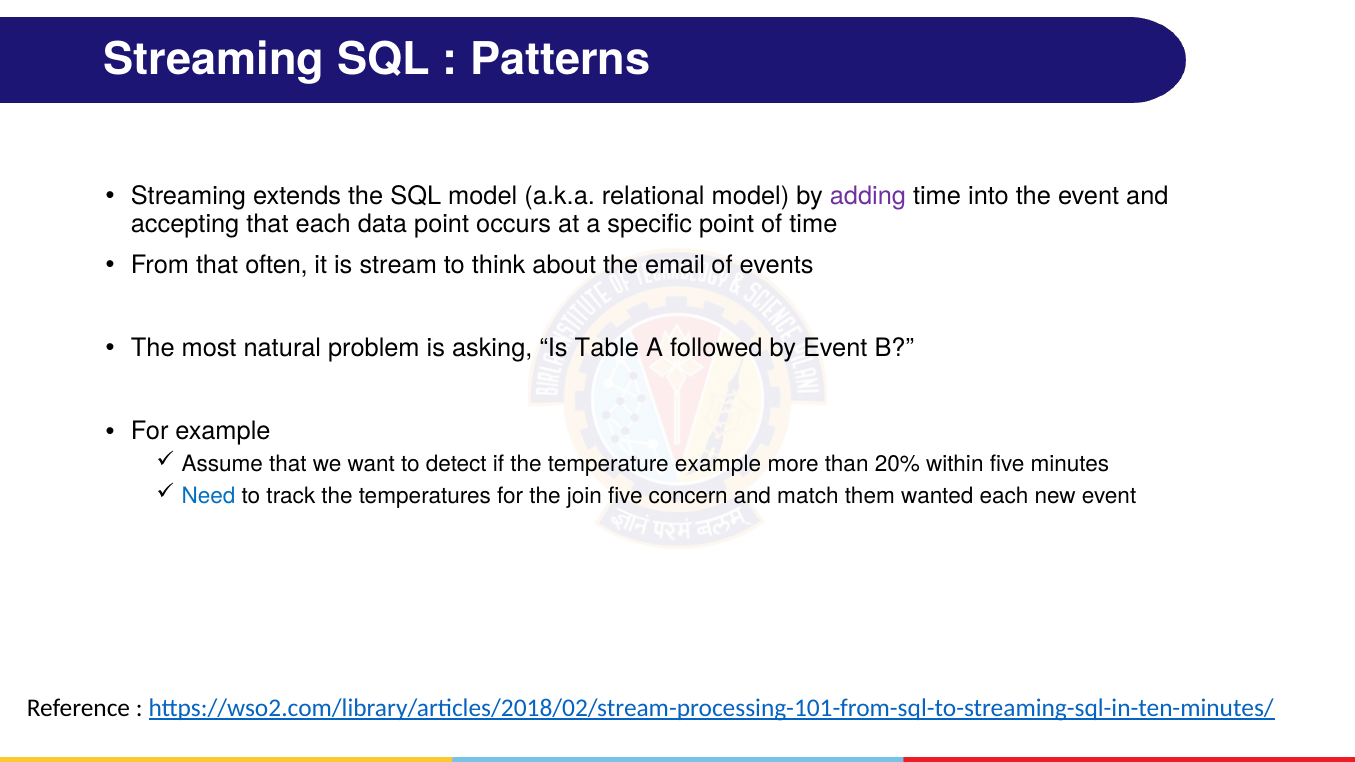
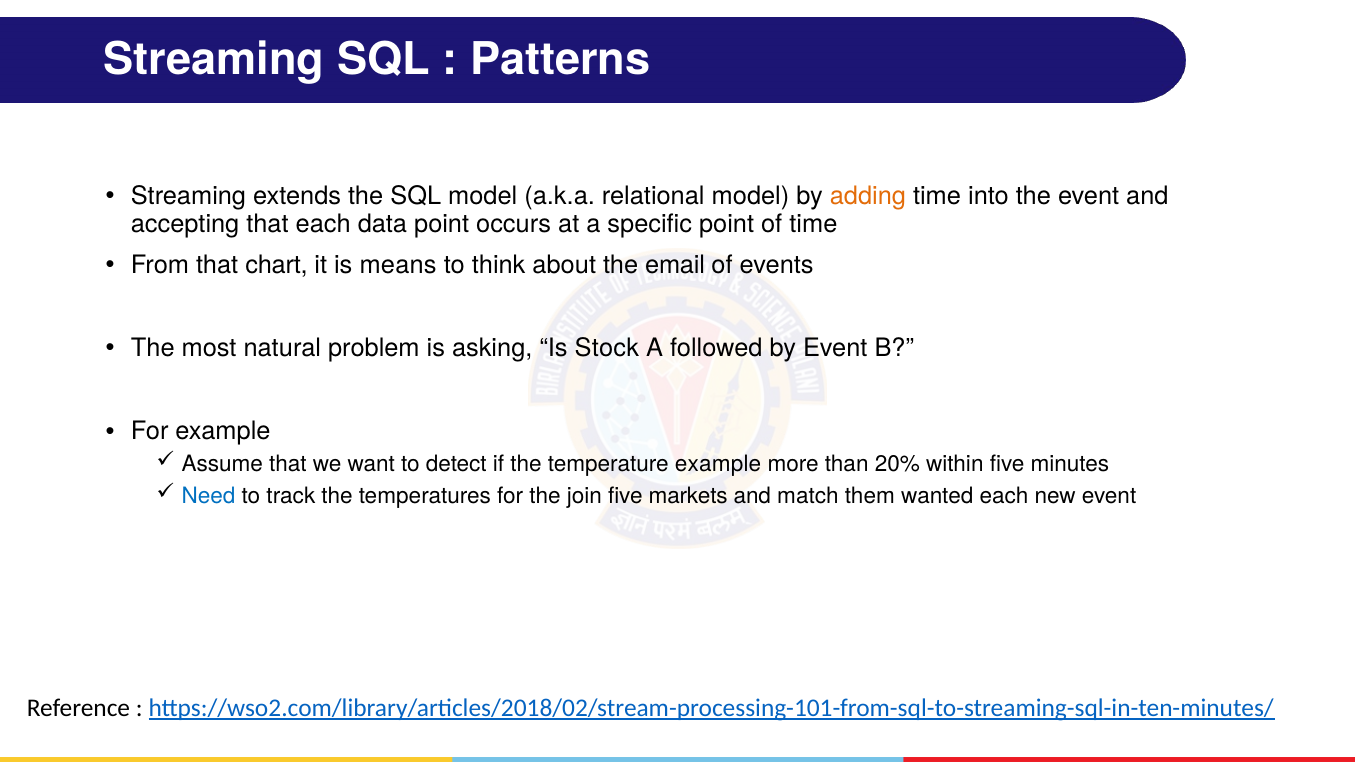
adding colour: purple -> orange
often: often -> chart
stream: stream -> means
Table: Table -> Stock
concern: concern -> markets
